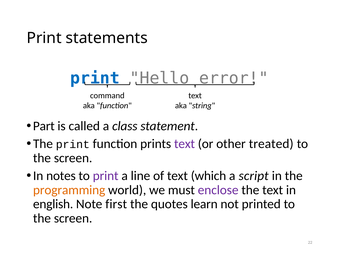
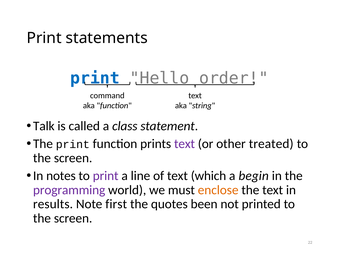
error: error -> order
Part: Part -> Talk
script: script -> begin
programming colour: orange -> purple
enclose colour: purple -> orange
english: english -> results
learn: learn -> been
